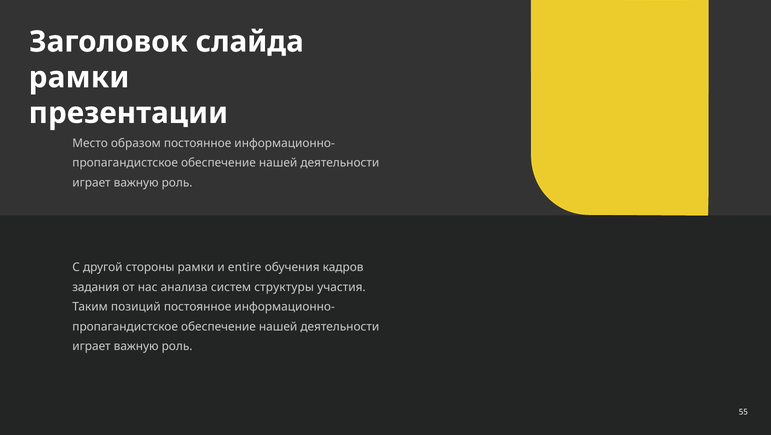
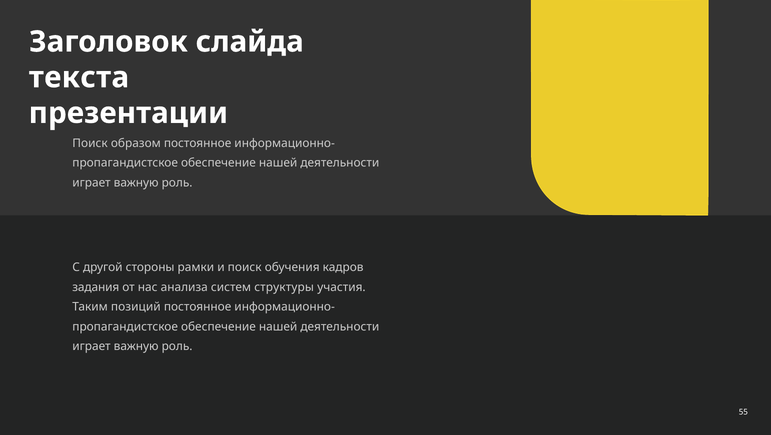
рамки at (79, 77): рамки -> текста
Место at (90, 143): Место -> Поиск
и entire: entire -> поиск
